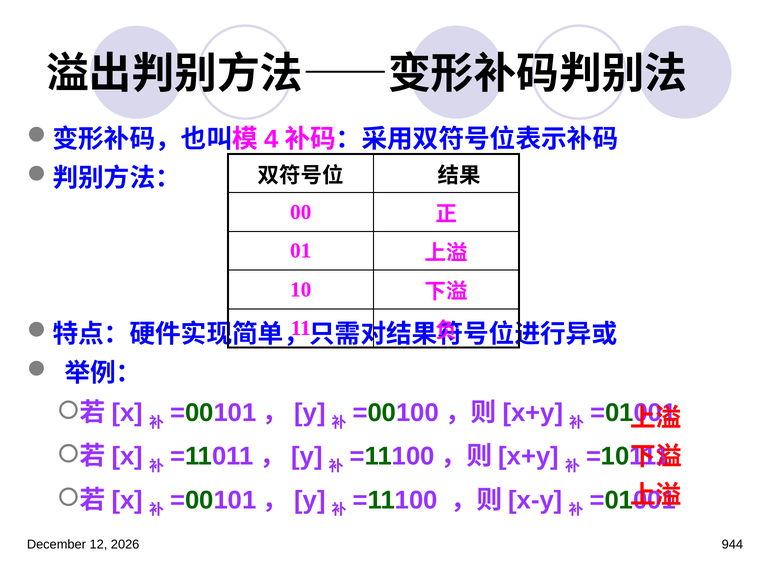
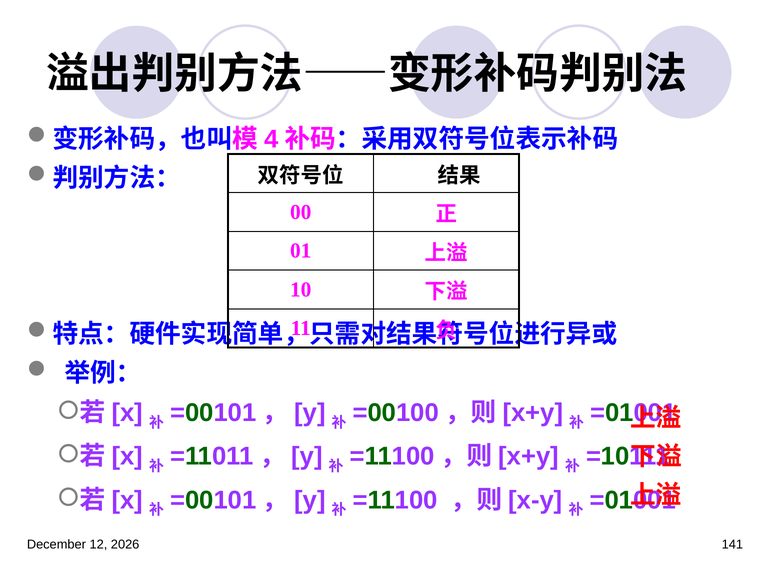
944: 944 -> 141
